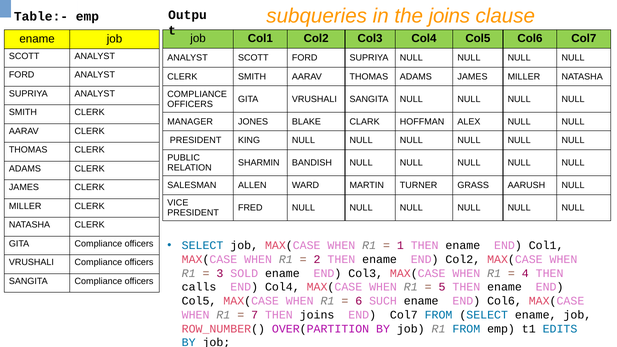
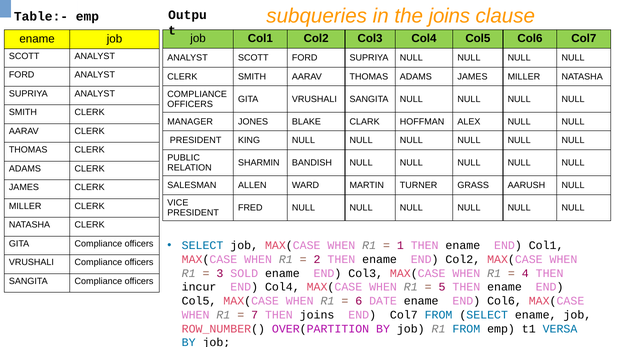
calls: calls -> incur
SUCH: SUCH -> DATE
EDITS: EDITS -> VERSA
